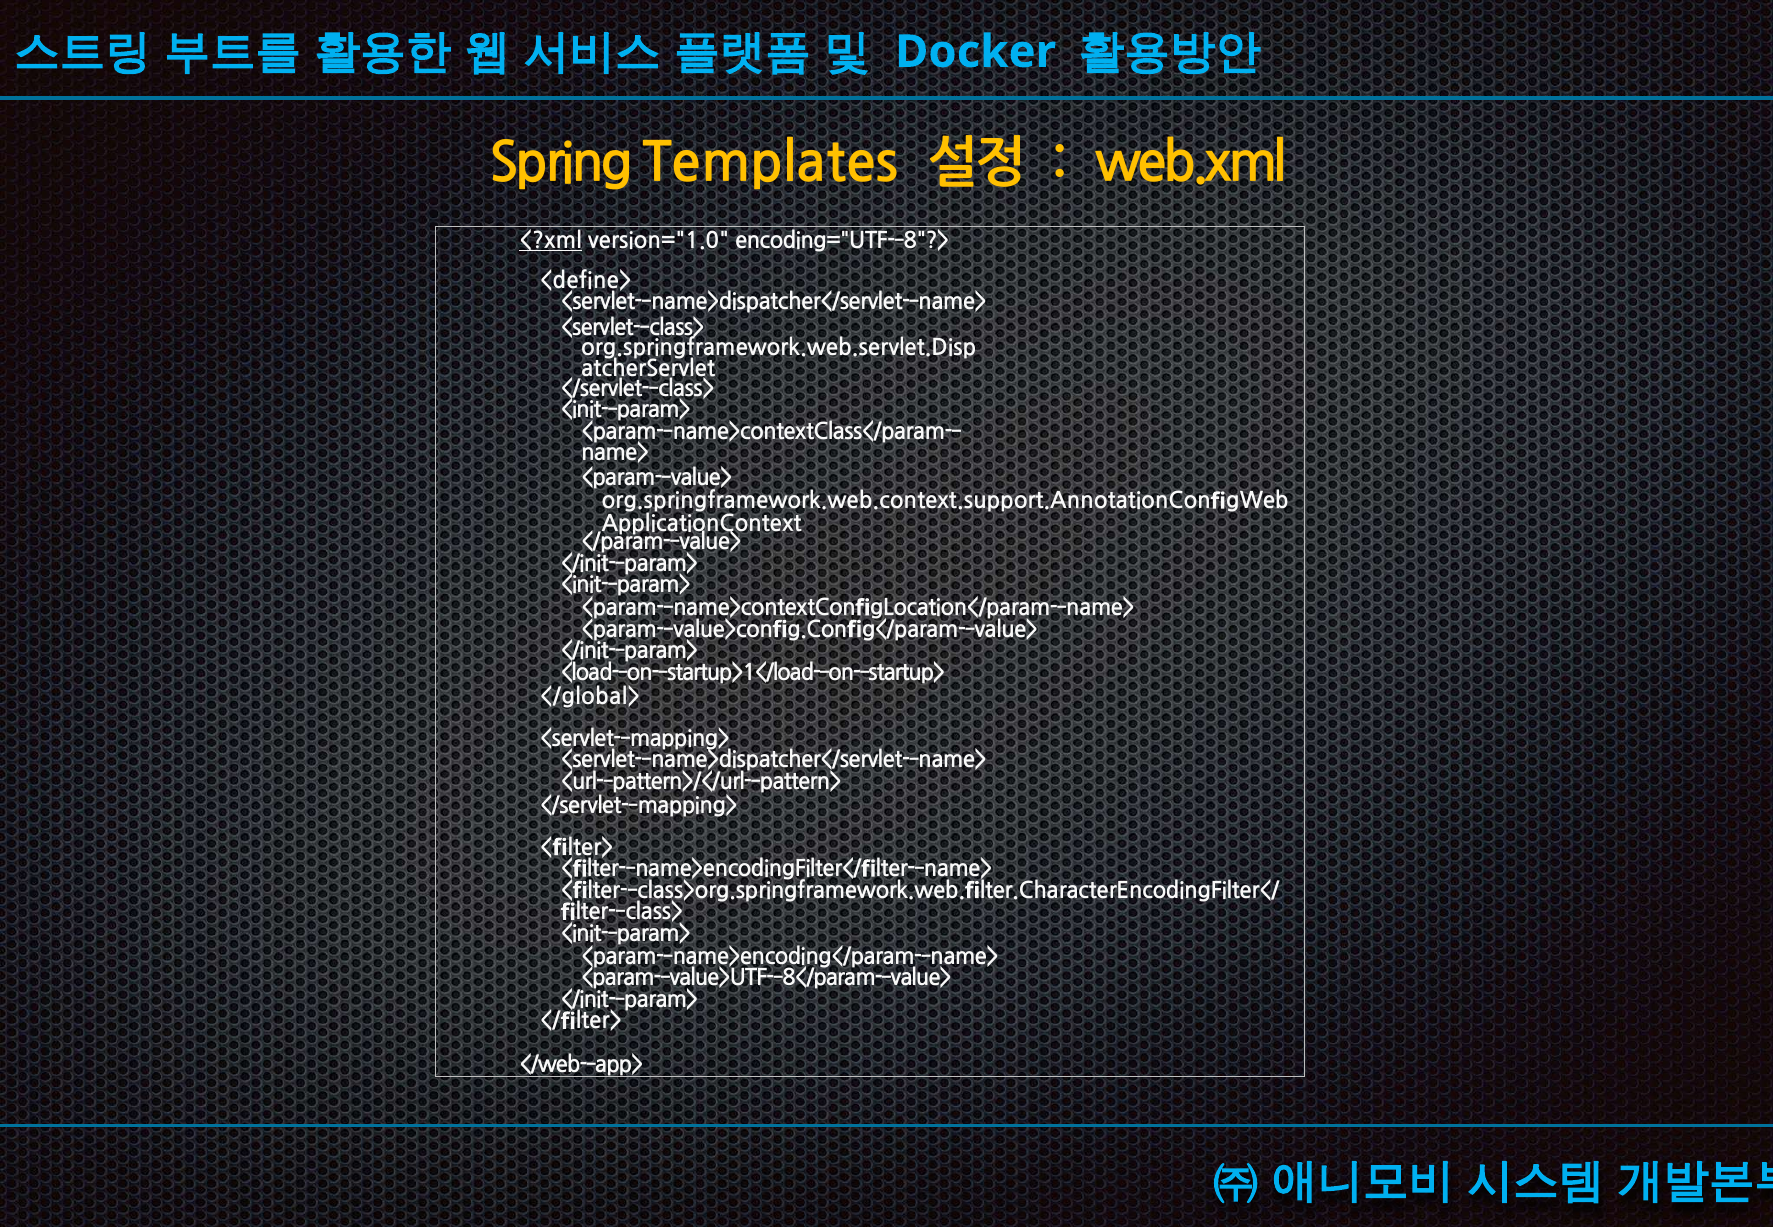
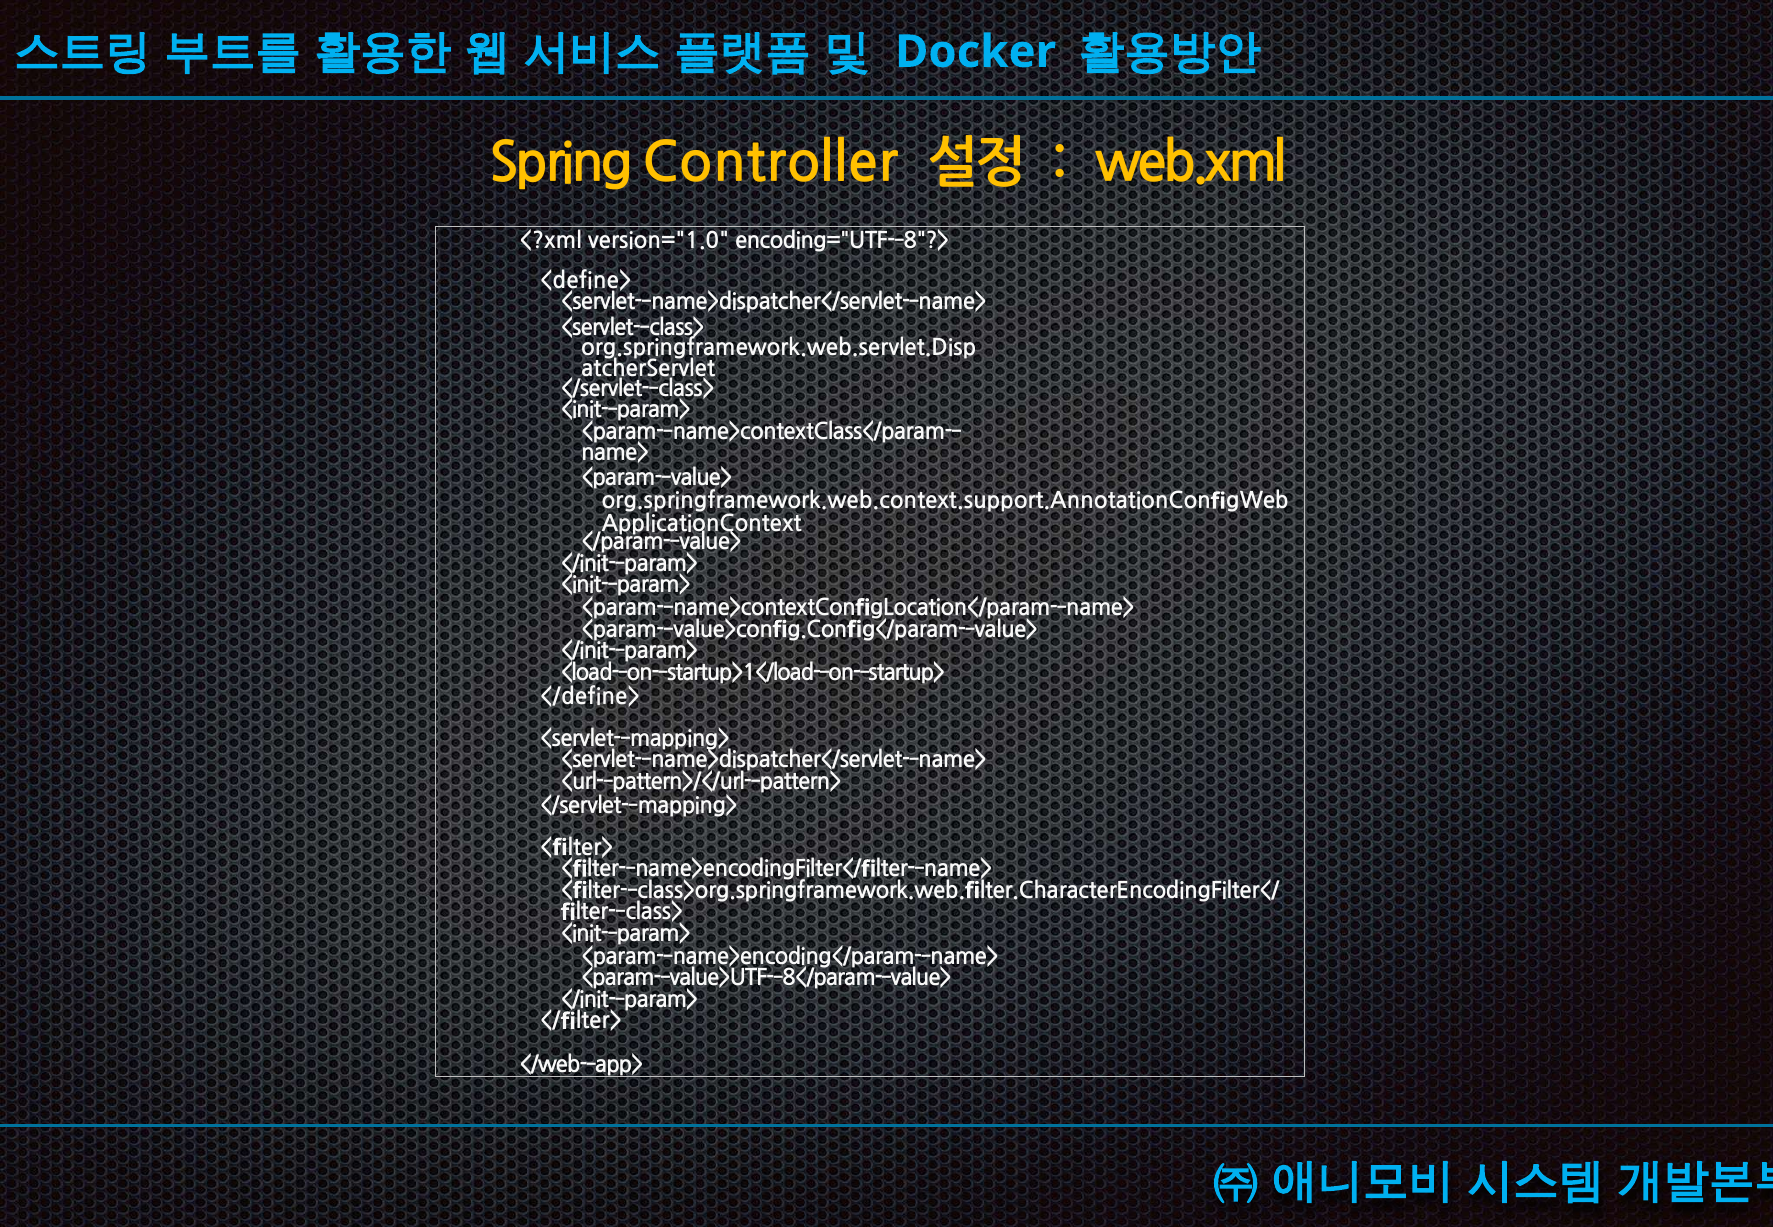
Templates: Templates -> Controller
<?xml underline: present -> none
</global>: </global> -> </define>
